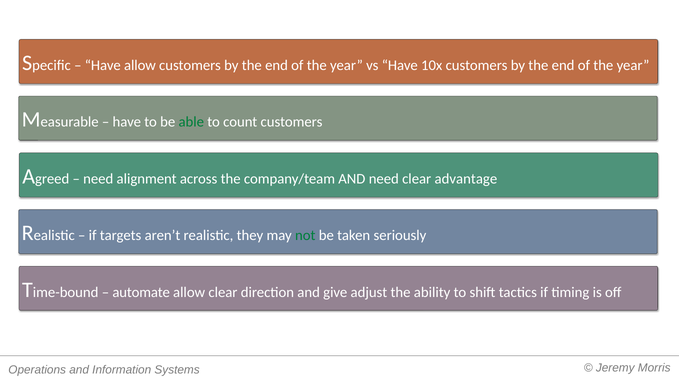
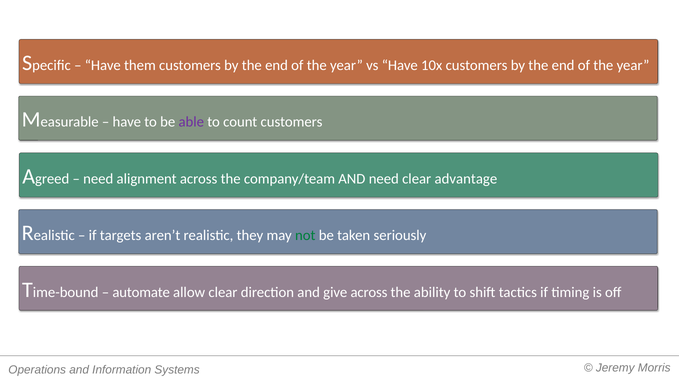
Have allow: allow -> them
able colour: green -> purple
give adjust: adjust -> across
